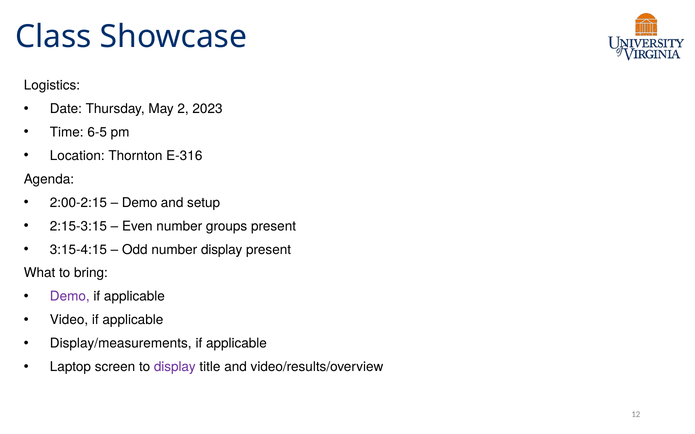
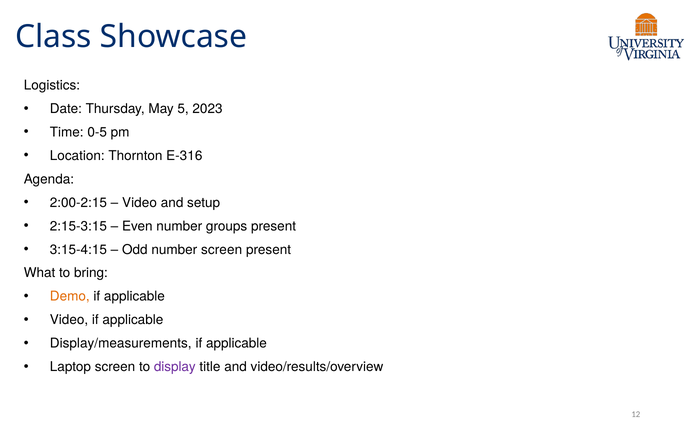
2: 2 -> 5
6-5: 6-5 -> 0-5
Demo at (140, 203): Demo -> Video
number display: display -> screen
Demo at (70, 297) colour: purple -> orange
